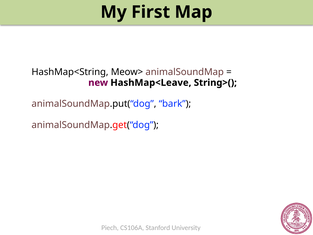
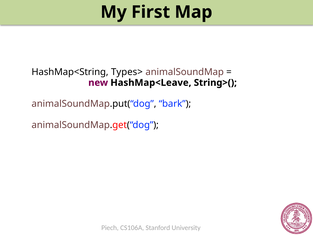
Meow>: Meow> -> Types>
